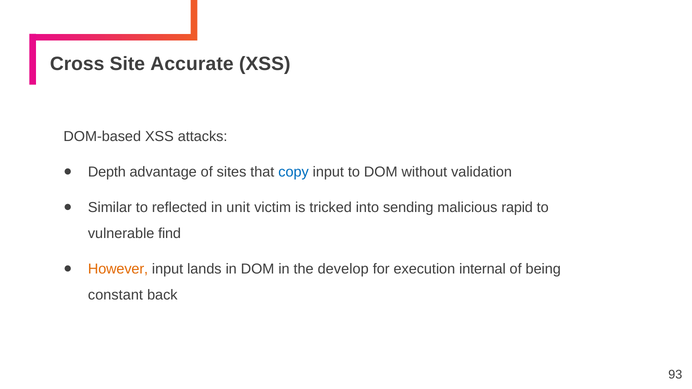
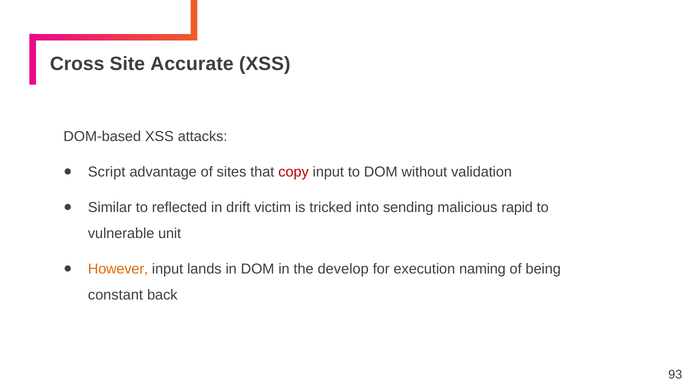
Depth: Depth -> Script
copy colour: blue -> red
unit: unit -> drift
find: find -> unit
internal: internal -> naming
